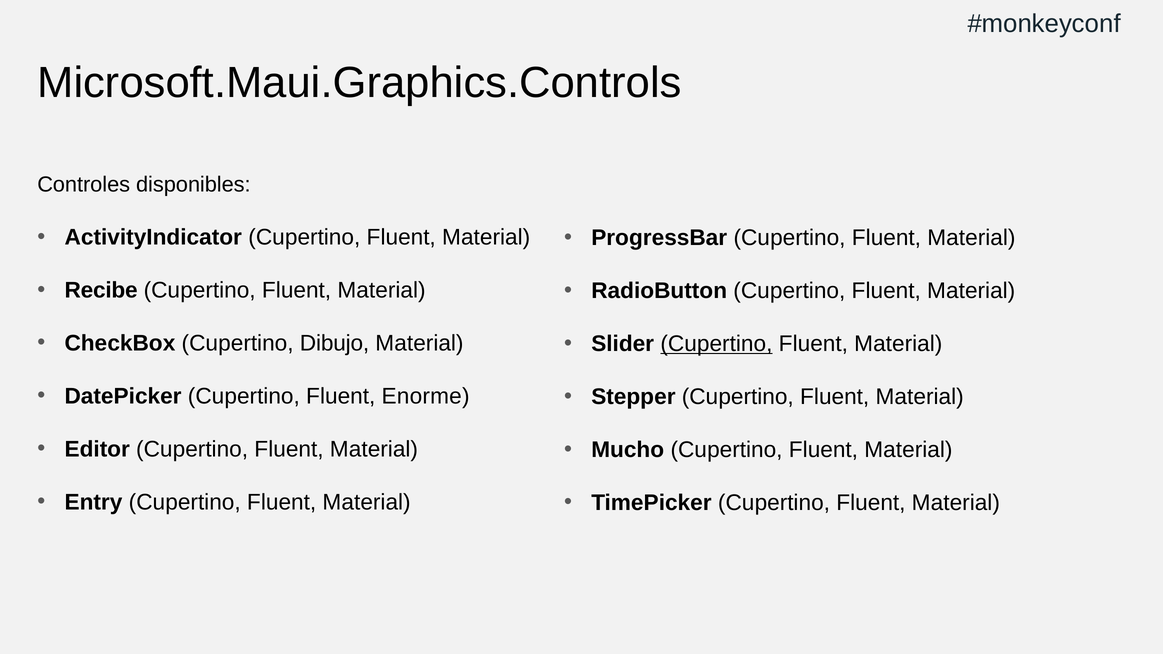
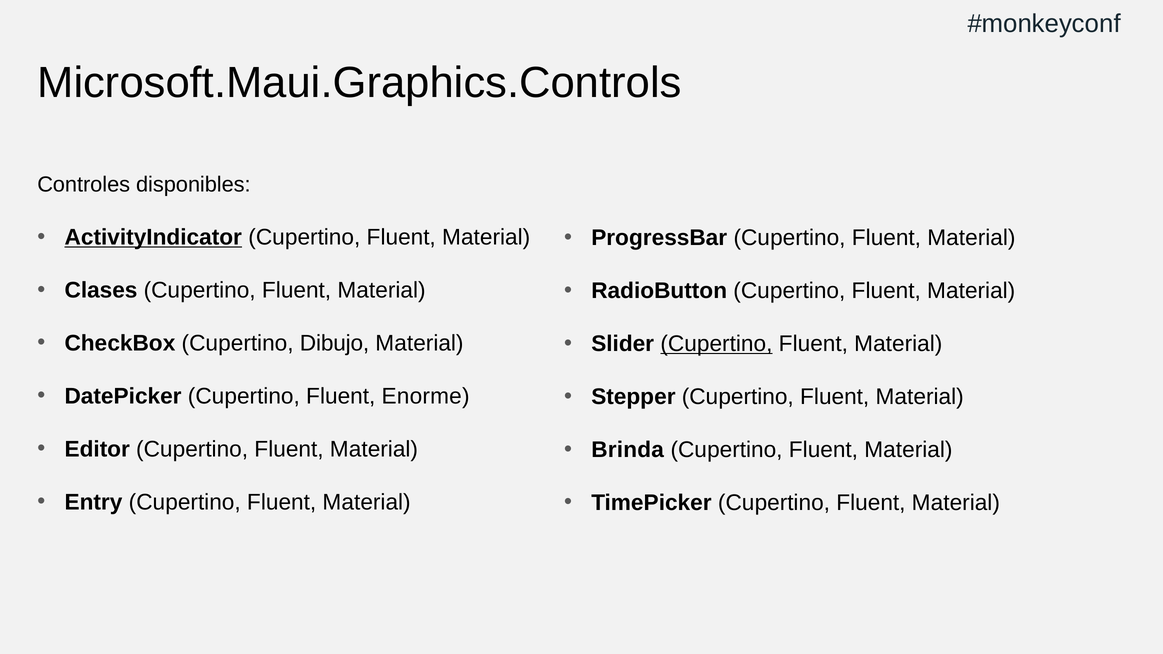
ActivityIndicator underline: none -> present
Recibe: Recibe -> Clases
Mucho: Mucho -> Brinda
